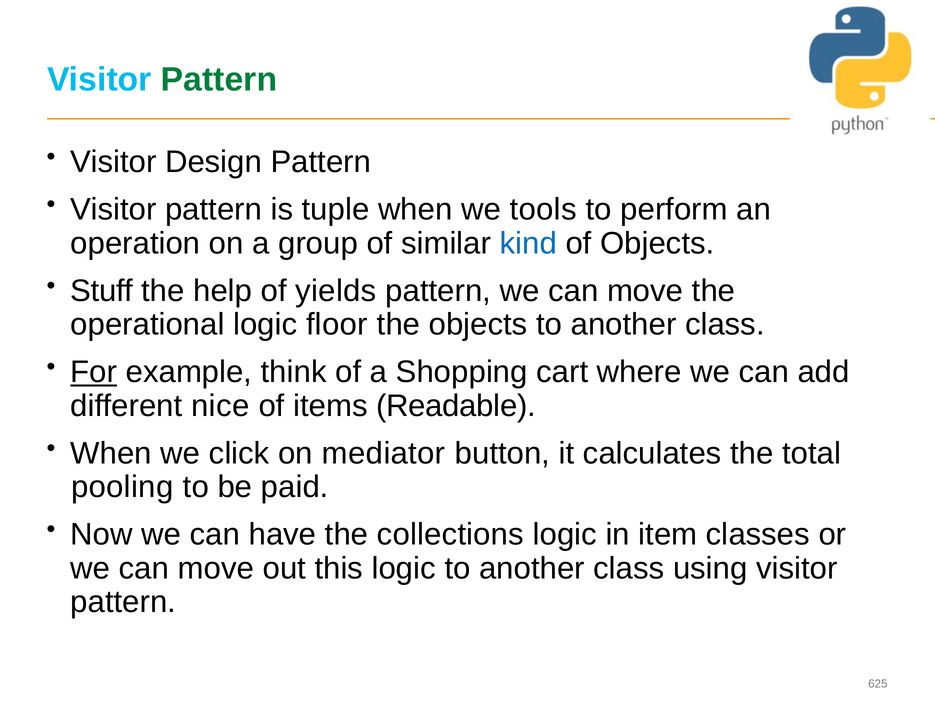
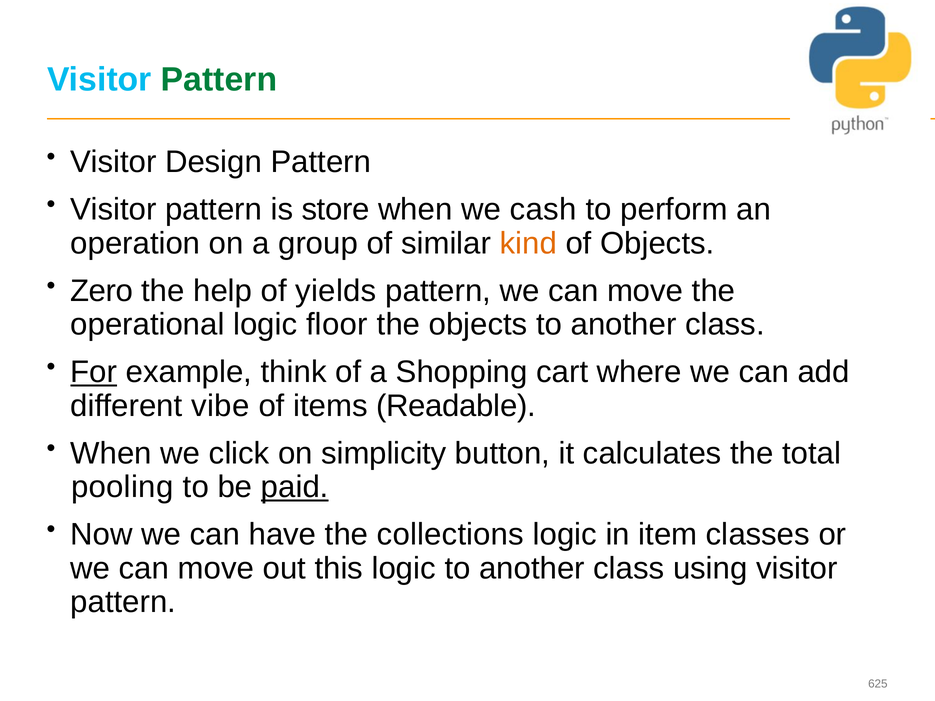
tuple: tuple -> store
tools: tools -> cash
kind colour: blue -> orange
Stuff: Stuff -> Zero
nice: nice -> vibe
mediator: mediator -> simplicity
paid underline: none -> present
